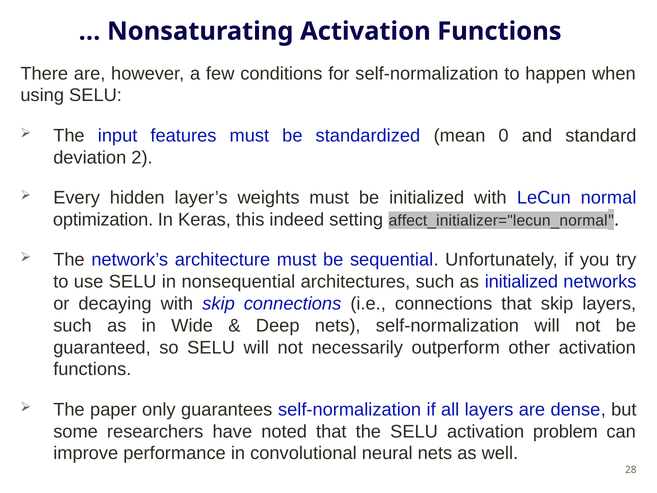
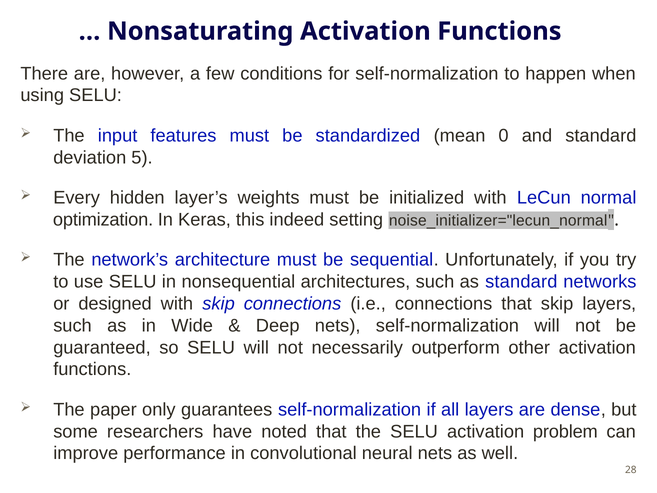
2: 2 -> 5
affect_initializer="lecun_normal: affect_initializer="lecun_normal -> noise_initializer="lecun_normal
as initialized: initialized -> standard
decaying: decaying -> designed
